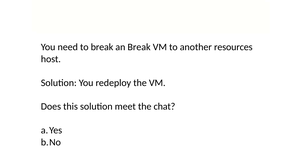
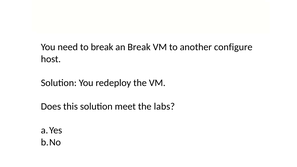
resources: resources -> configure
chat: chat -> labs
